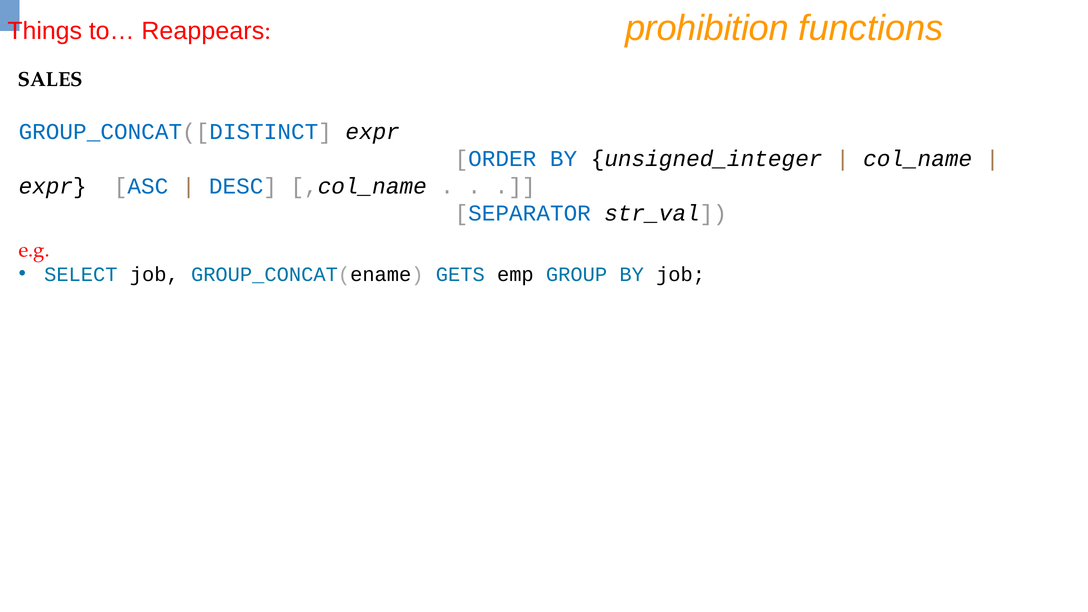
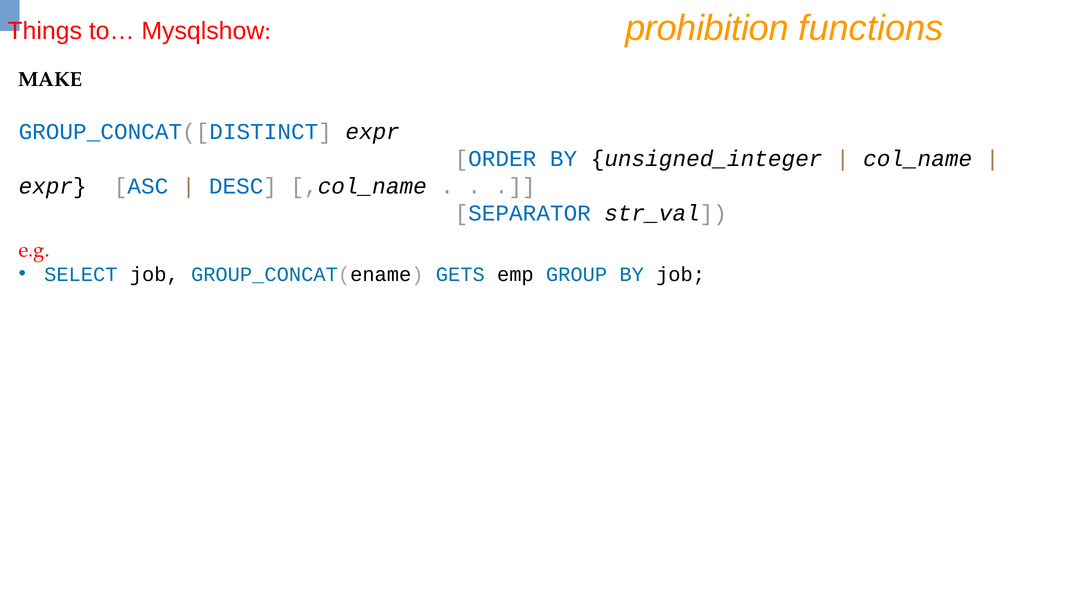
Reappears: Reappears -> Mysqlshow
SALES: SALES -> MAKE
